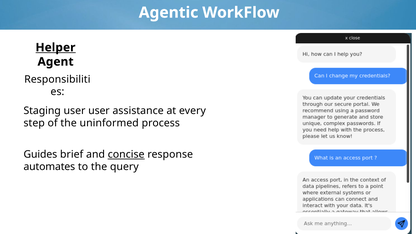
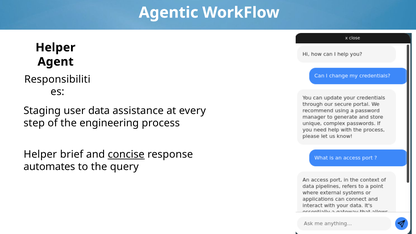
Helper at (55, 47) underline: present -> none
user user: user -> data
uninformed: uninformed -> engineering
Guides at (40, 154): Guides -> Helper
